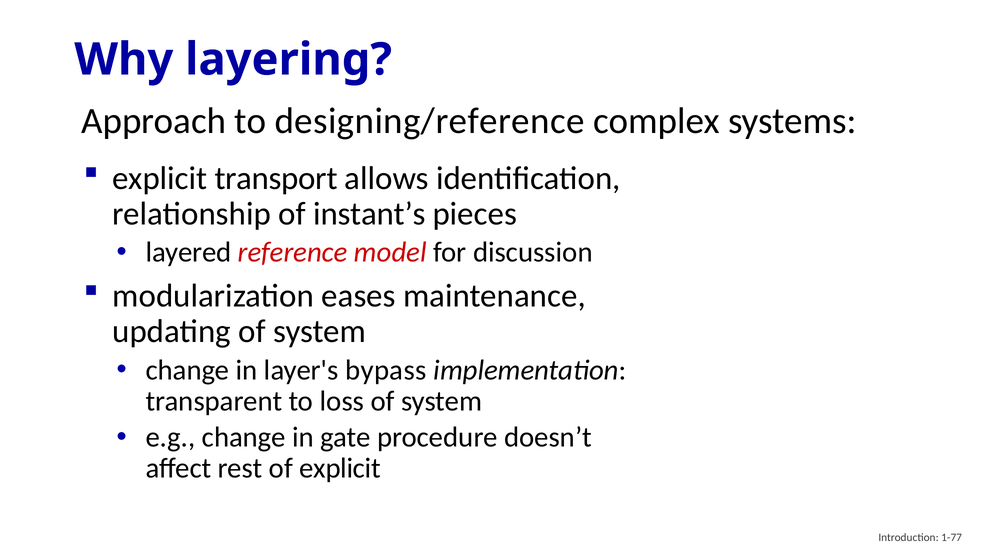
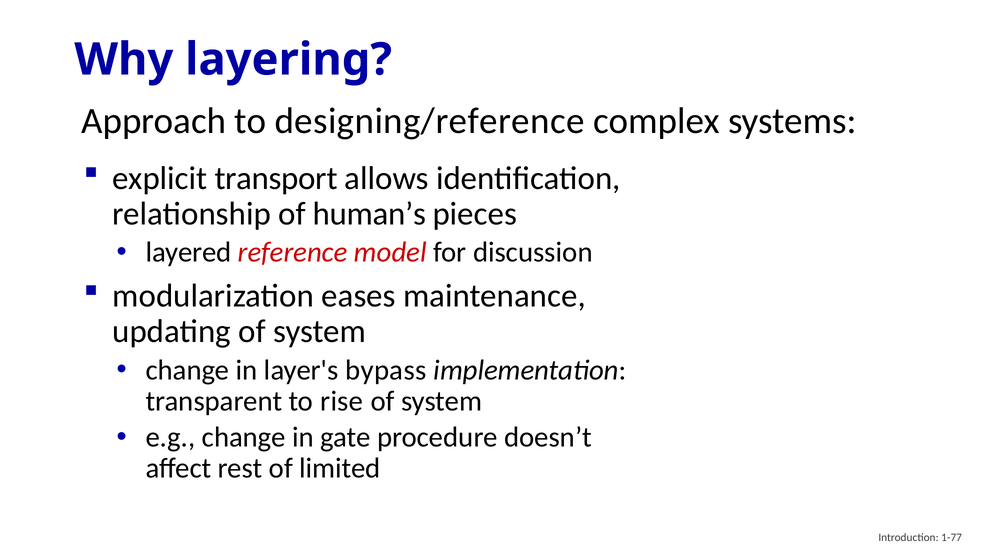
instant’s: instant’s -> human’s
loss: loss -> rise
of explicit: explicit -> limited
